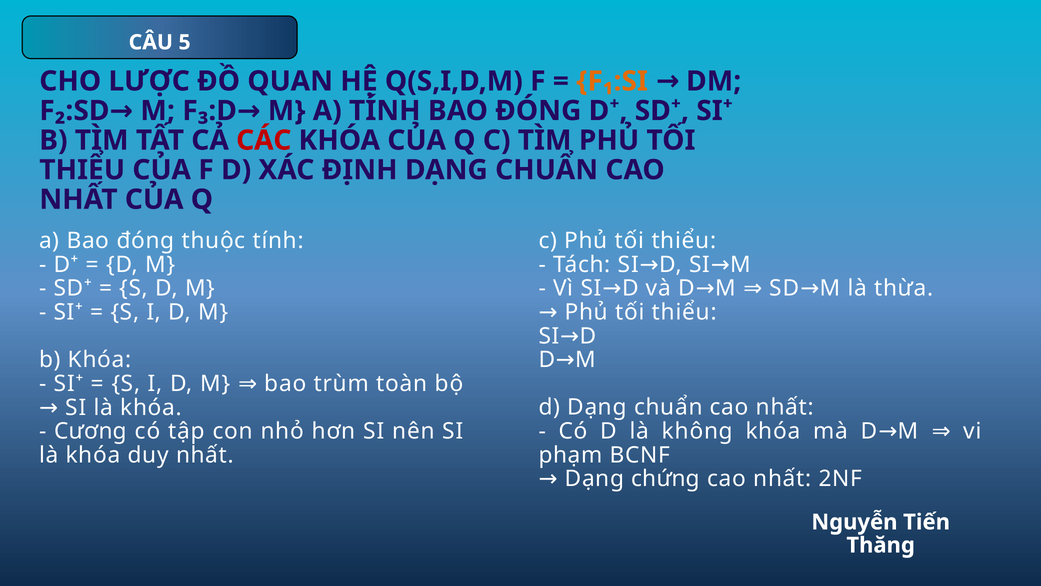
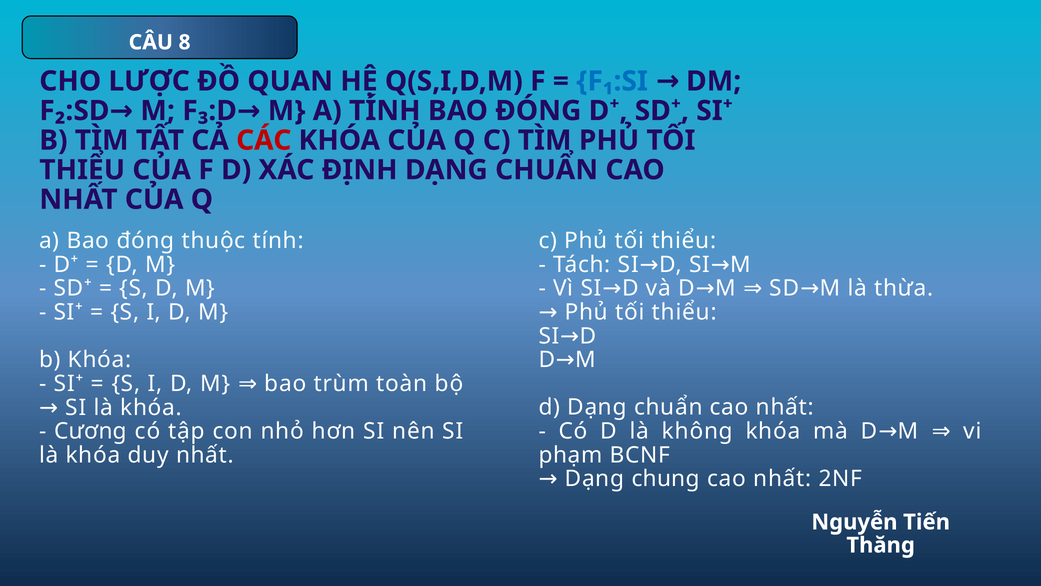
5: 5 -> 8
F₁:SI colour: orange -> blue
chứng: chứng -> chung
